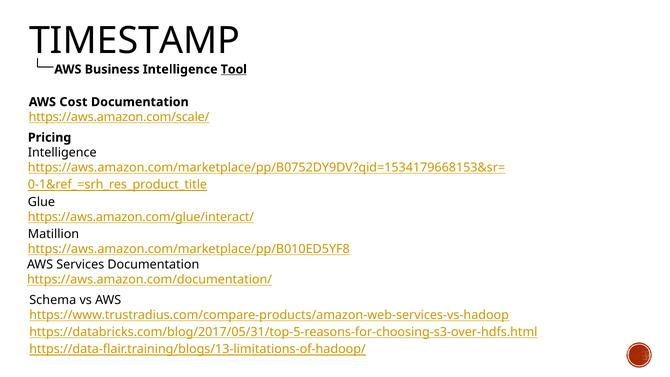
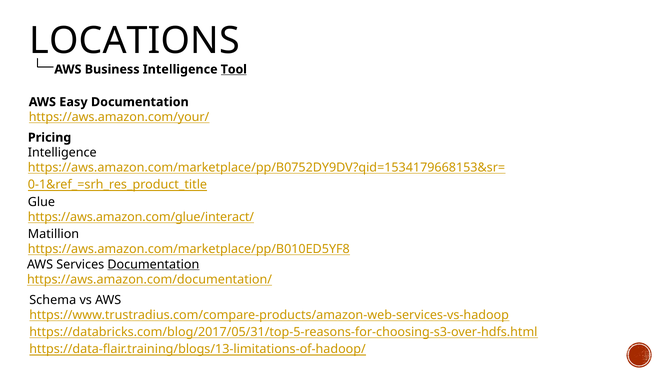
TIMESTAMP: TIMESTAMP -> LOCATIONS
Cost: Cost -> Easy
https://aws.amazon.com/scale/: https://aws.amazon.com/scale/ -> https://aws.amazon.com/your/
Documentation at (153, 264) underline: none -> present
